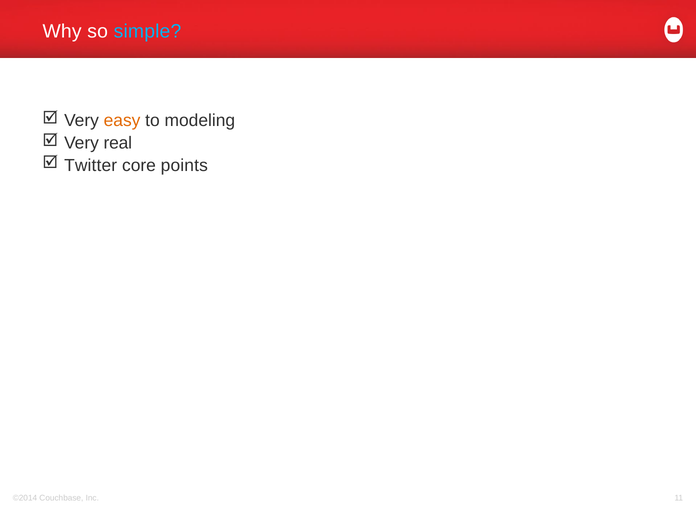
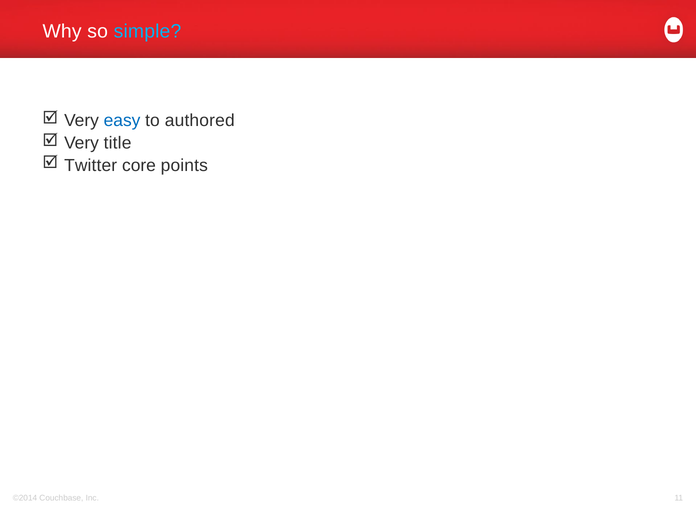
easy colour: orange -> blue
modeling: modeling -> authored
real: real -> title
